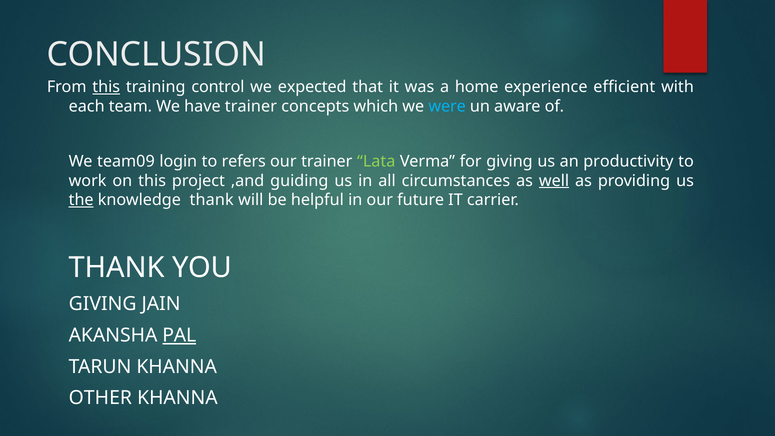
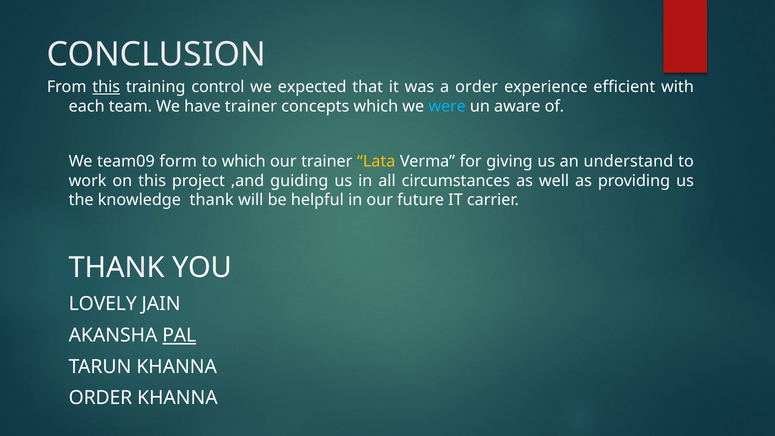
a home: home -> order
login: login -> form
to refers: refers -> which
Lata colour: light green -> yellow
productivity: productivity -> understand
well underline: present -> none
the underline: present -> none
GIVING at (103, 304): GIVING -> LOVELY
OTHER at (100, 398): OTHER -> ORDER
